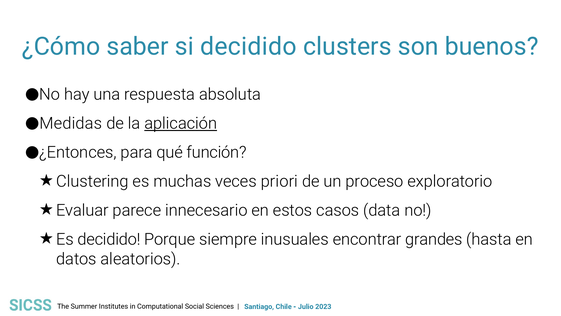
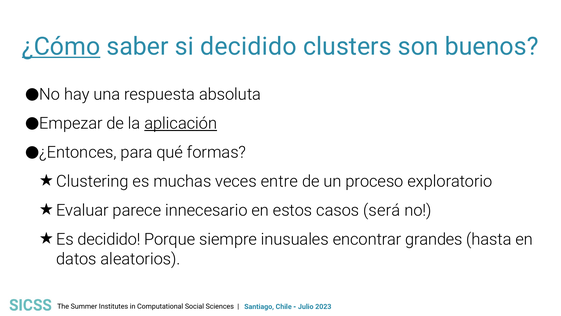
¿Cómo underline: none -> present
Medidas: Medidas -> Empezar
función: función -> formas
priori: priori -> entre
data: data -> será
